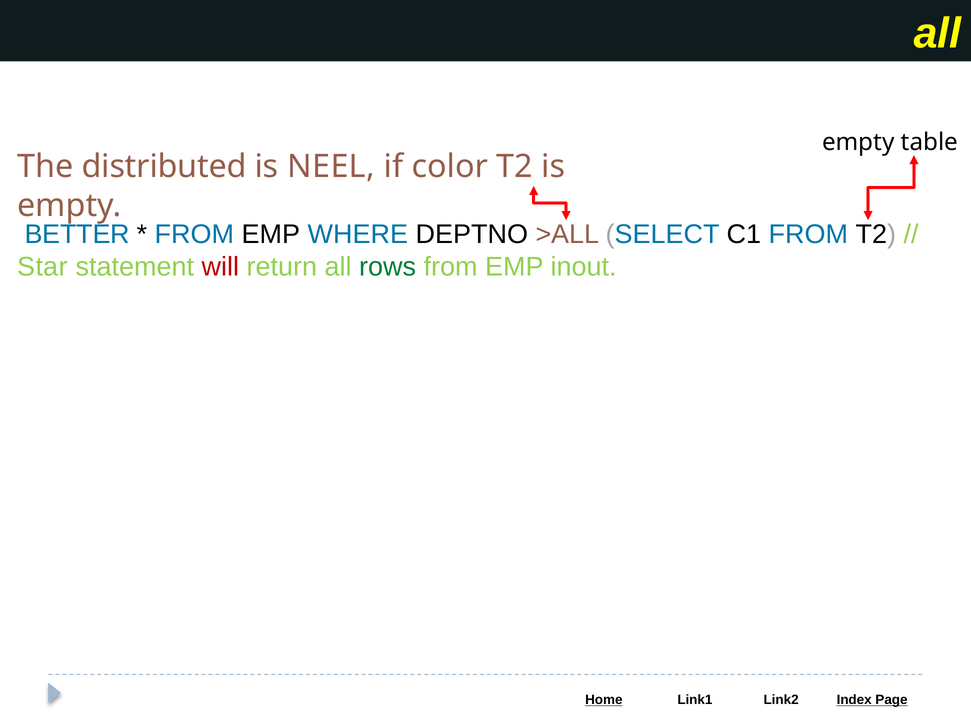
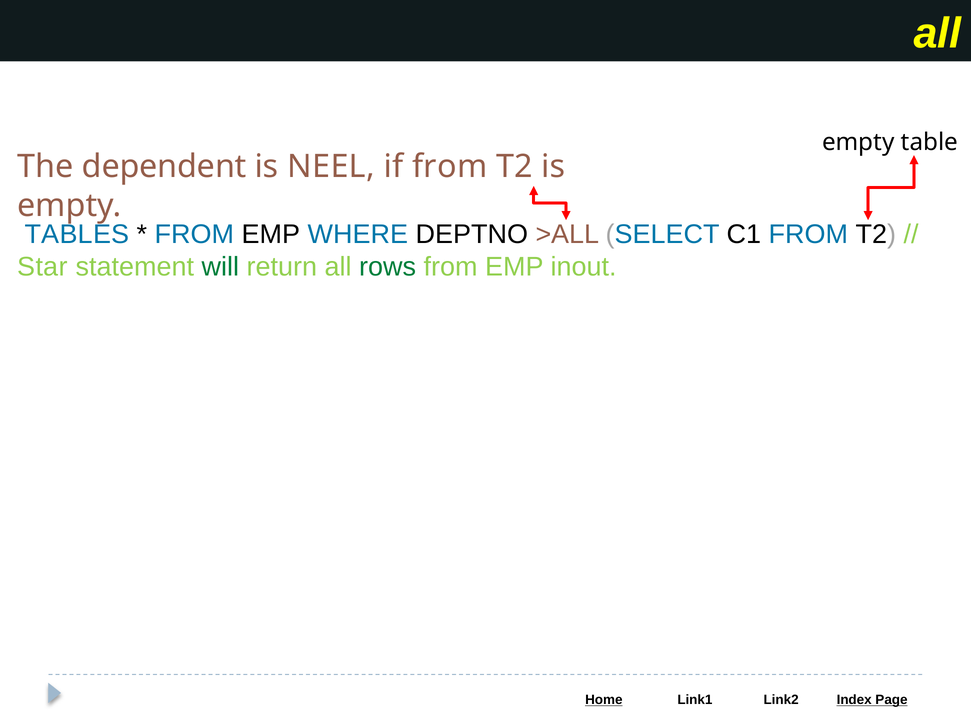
distributed: distributed -> dependent
if color: color -> from
BETTER: BETTER -> TABLES
will colour: red -> green
